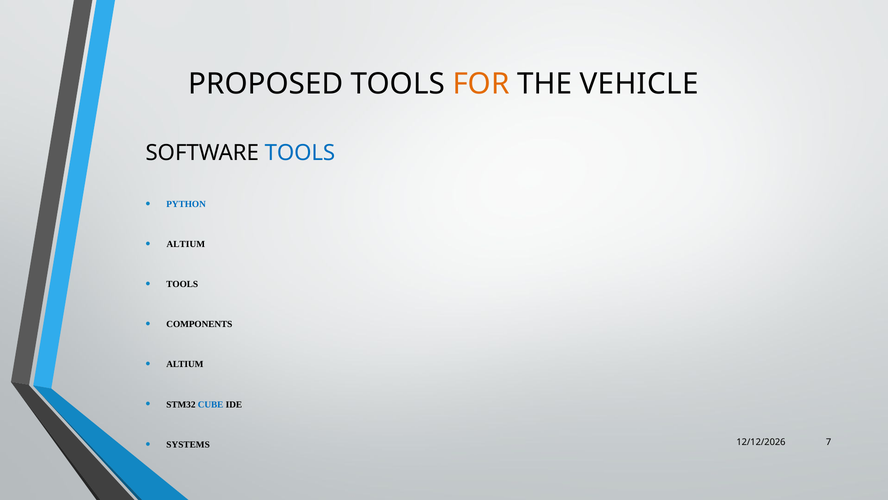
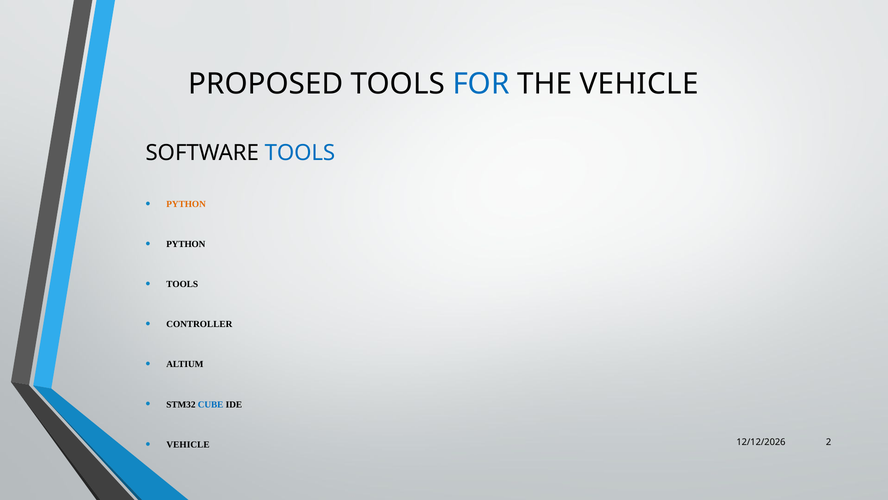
FOR colour: orange -> blue
PYTHON at (186, 204) colour: blue -> orange
ALTIUM at (186, 244): ALTIUM -> PYTHON
COMPONENTS: COMPONENTS -> CONTROLLER
SYSTEMS at (188, 444): SYSTEMS -> VEHICLE
7: 7 -> 2
